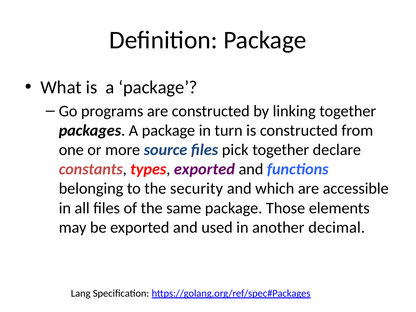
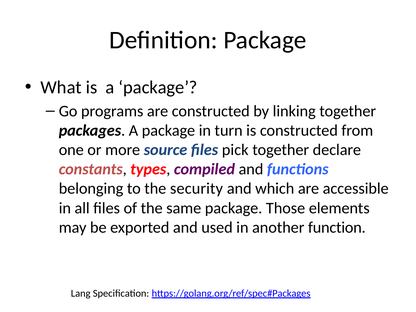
types exported: exported -> compiled
decimal: decimal -> function
